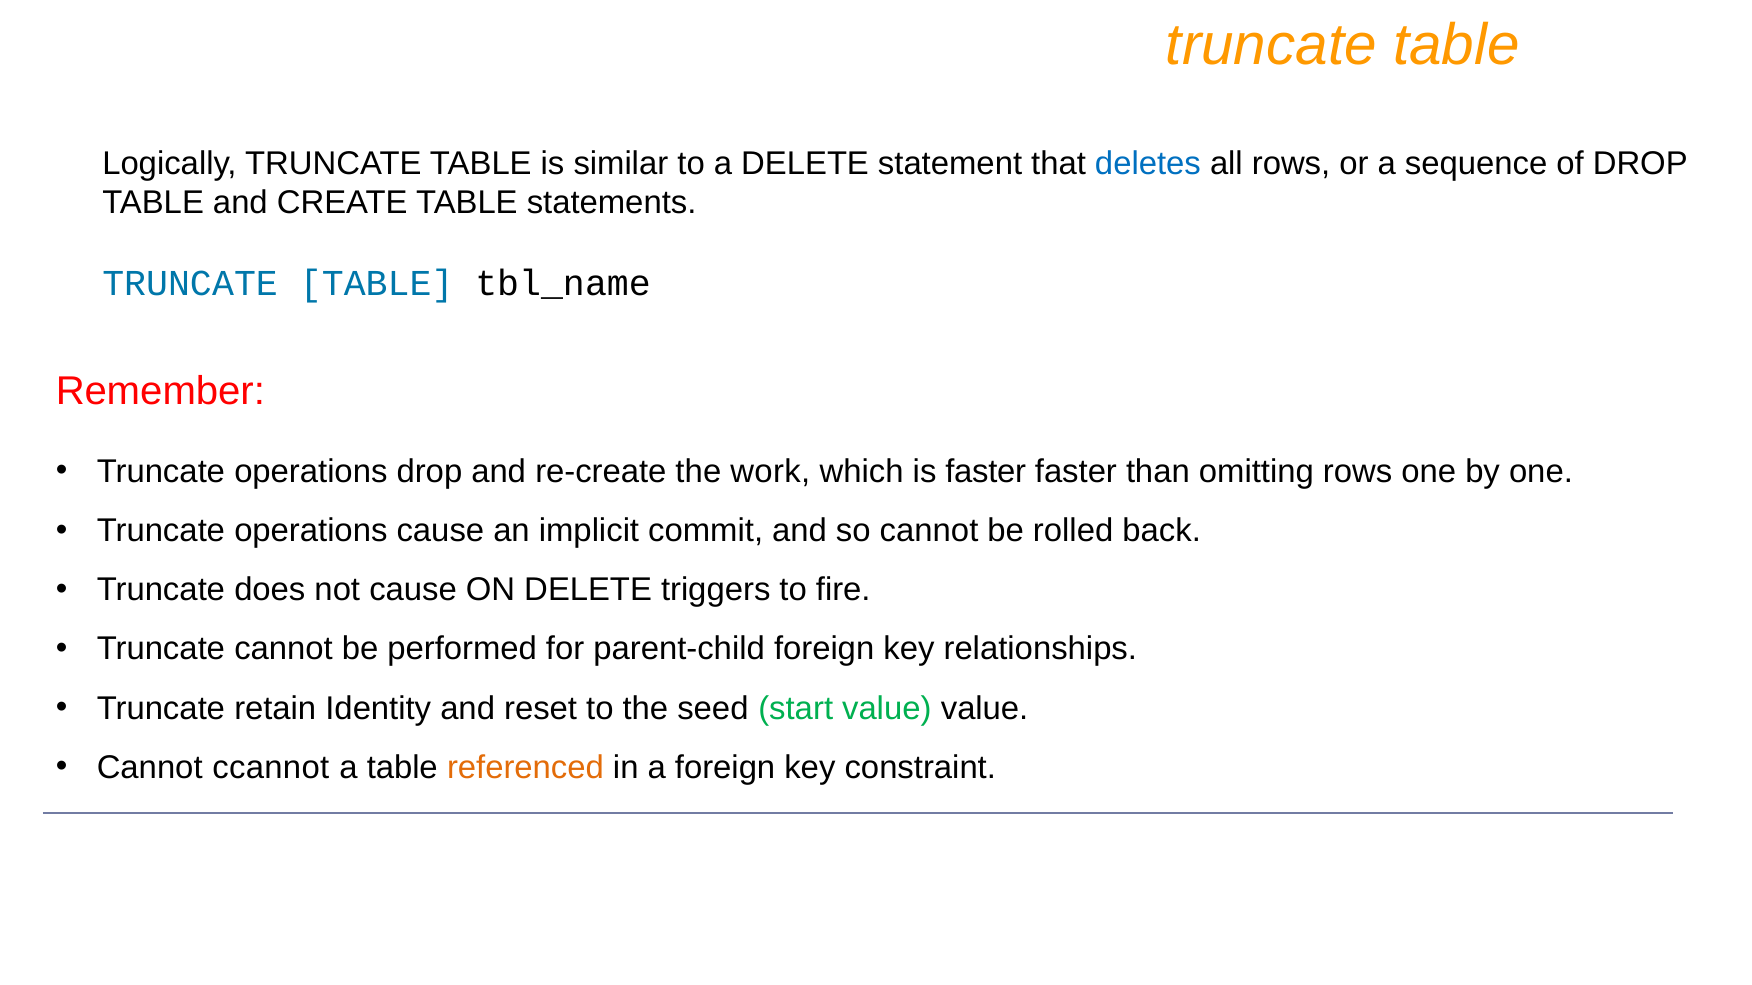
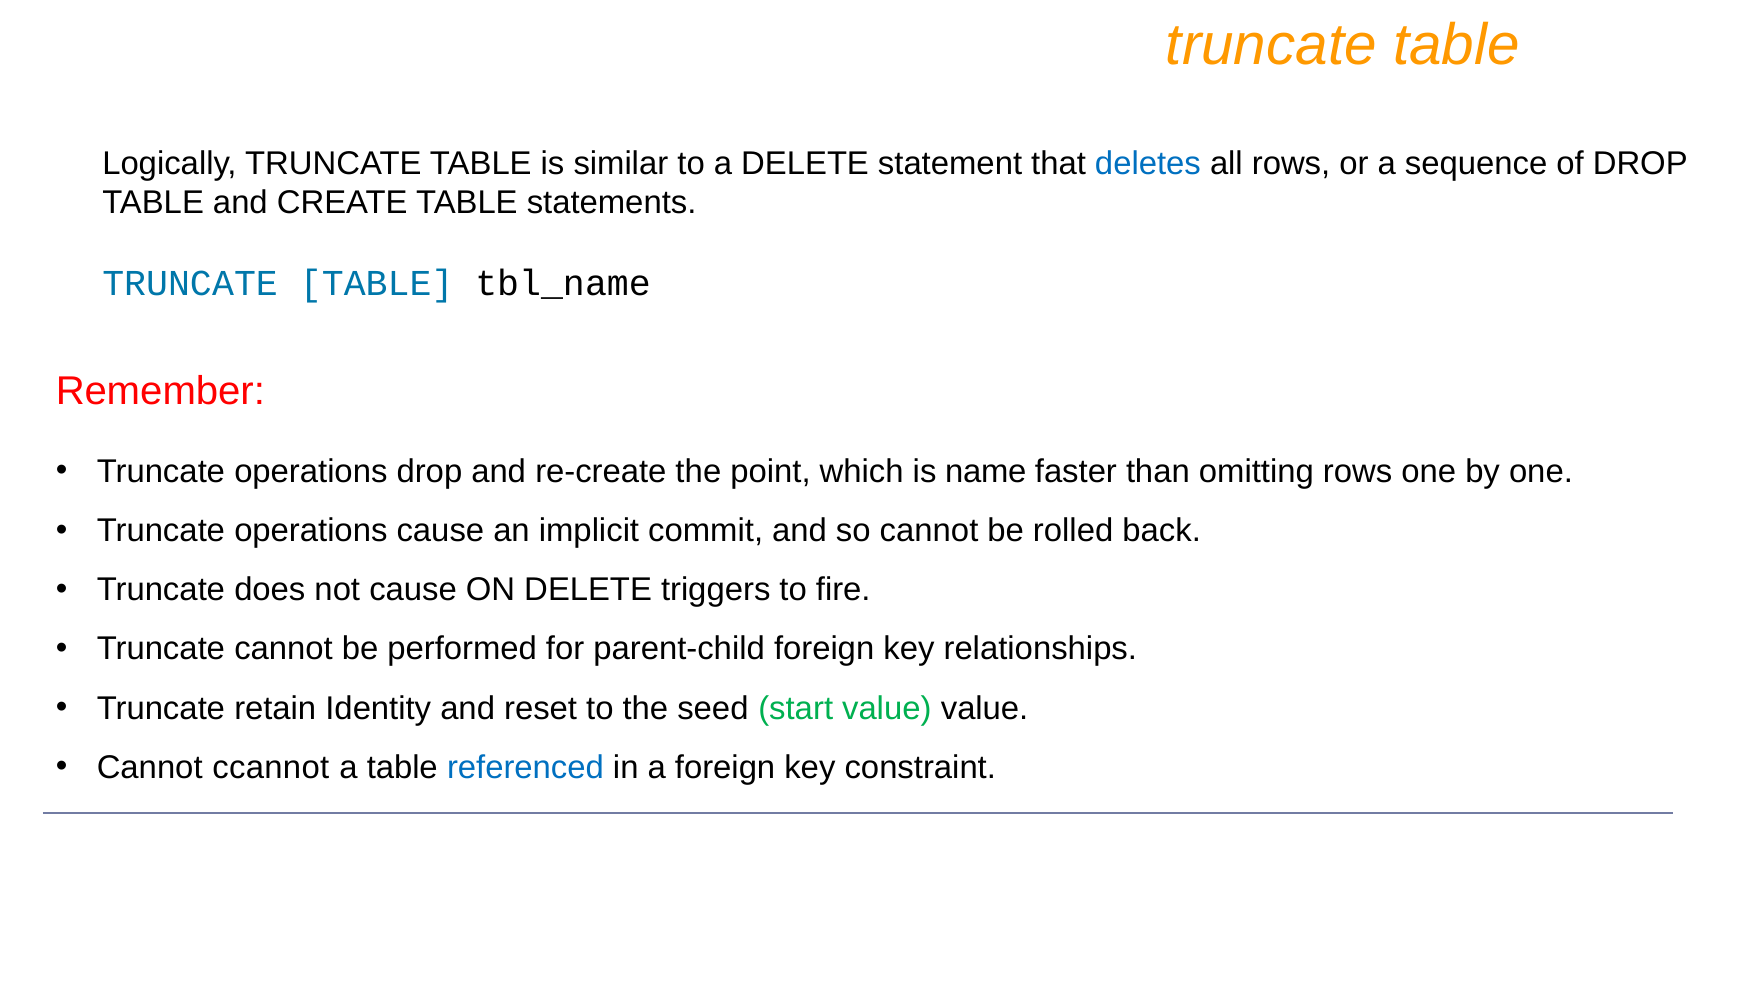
work: work -> point
is faster: faster -> name
referenced colour: orange -> blue
